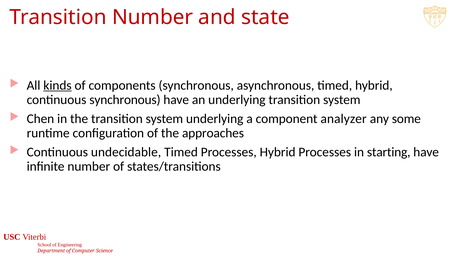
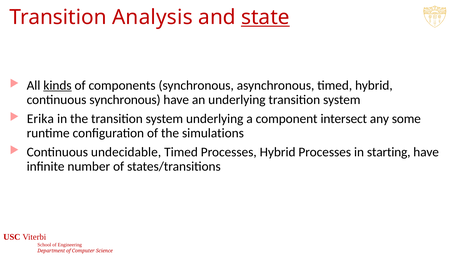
Transition Number: Number -> Analysis
state underline: none -> present
Chen: Chen -> Erika
analyzer: analyzer -> intersect
approaches: approaches -> simulations
